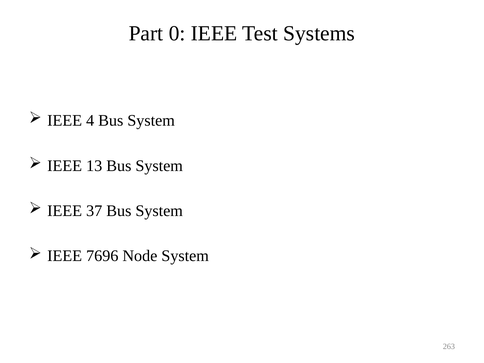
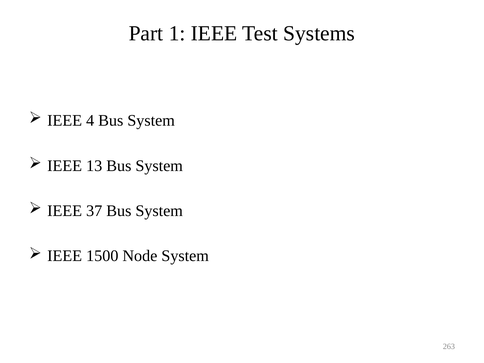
0: 0 -> 1
7696: 7696 -> 1500
